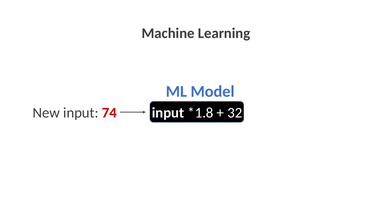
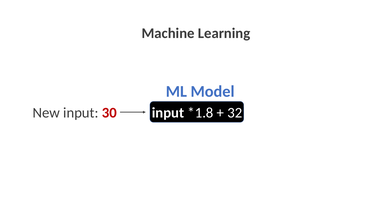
74: 74 -> 30
